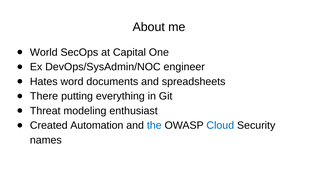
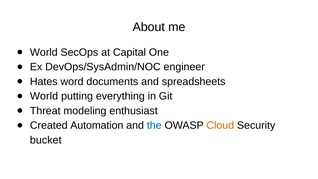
There at (44, 96): There -> World
Cloud colour: blue -> orange
names: names -> bucket
